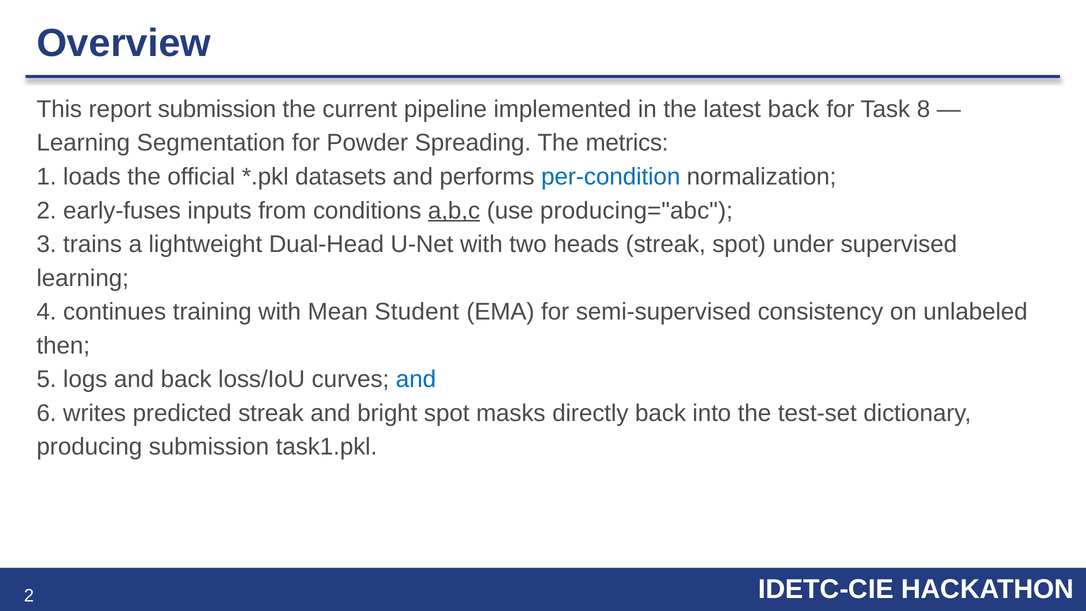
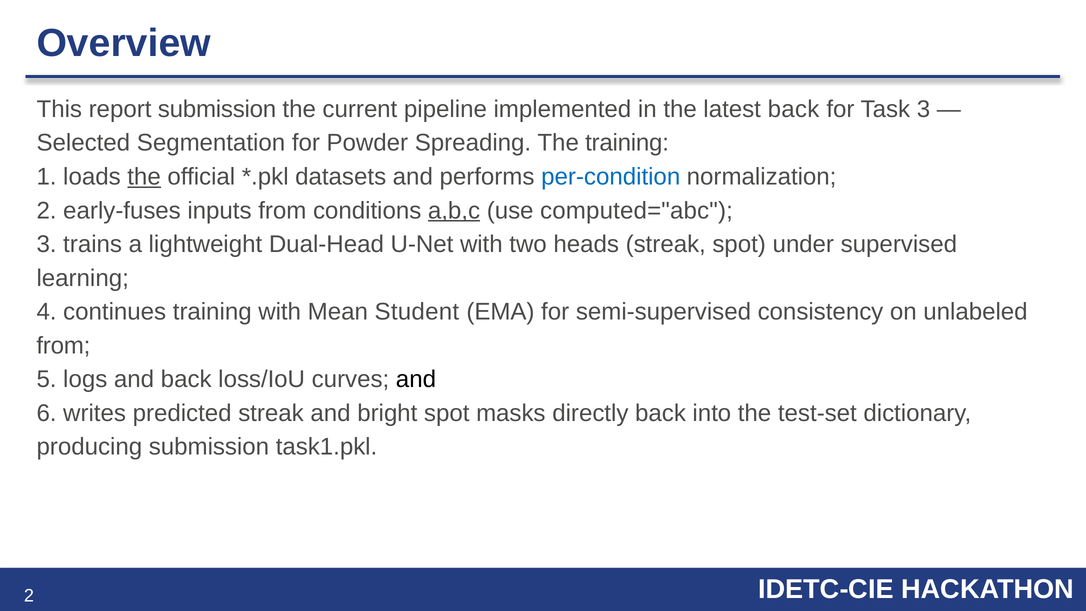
Task 8: 8 -> 3
Learning at (83, 143): Learning -> Selected
The metrics: metrics -> training
the at (144, 177) underline: none -> present
producing="abc: producing="abc -> computed="abc
then at (63, 346): then -> from
and at (416, 379) colour: blue -> black
